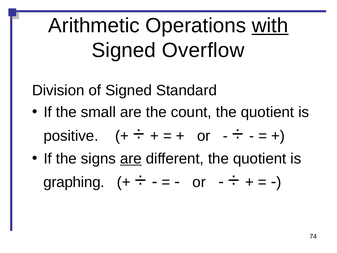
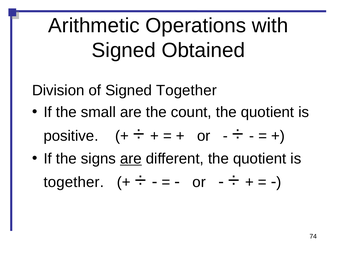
with underline: present -> none
Overflow: Overflow -> Obtained
Signed Standard: Standard -> Together
graphing at (74, 182): graphing -> together
